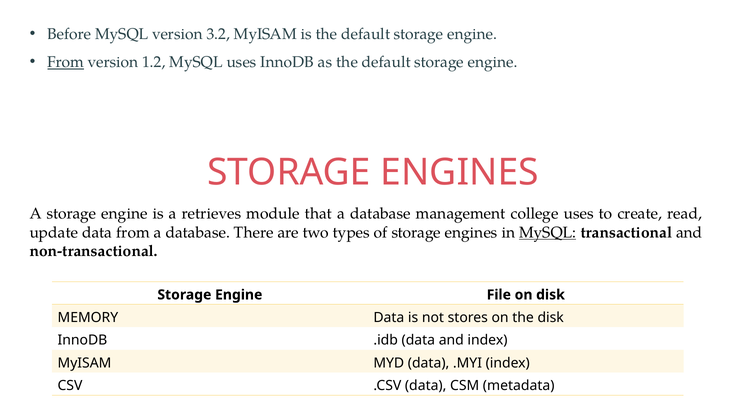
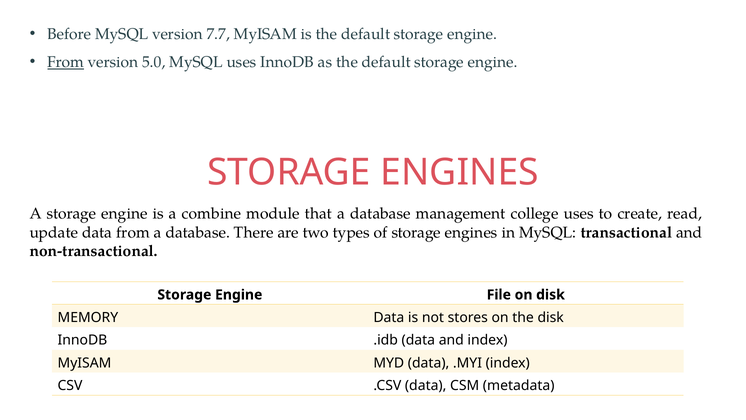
3.2: 3.2 -> 7.7
1.2: 1.2 -> 5.0
retrieves: retrieves -> combine
MySQL at (548, 232) underline: present -> none
